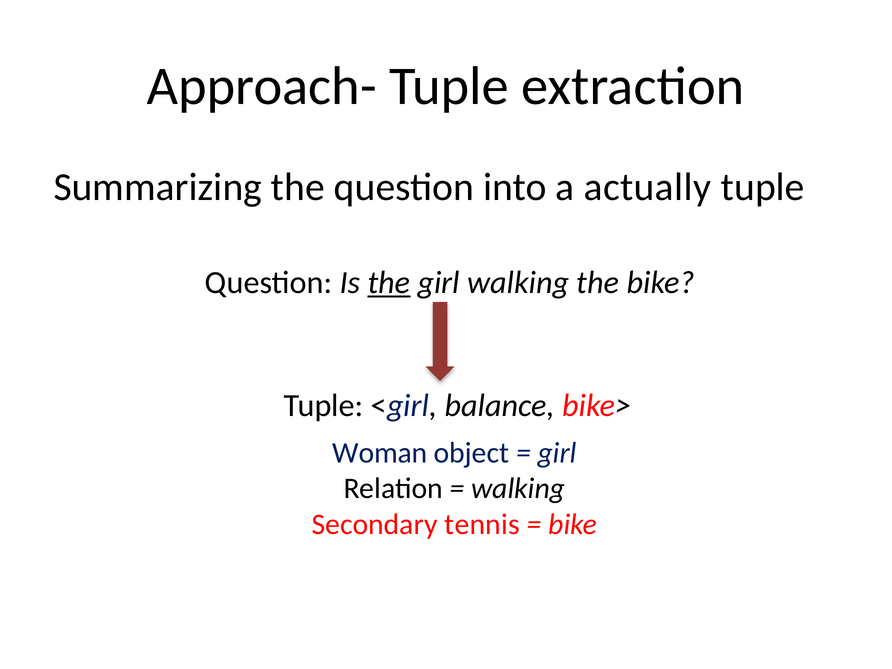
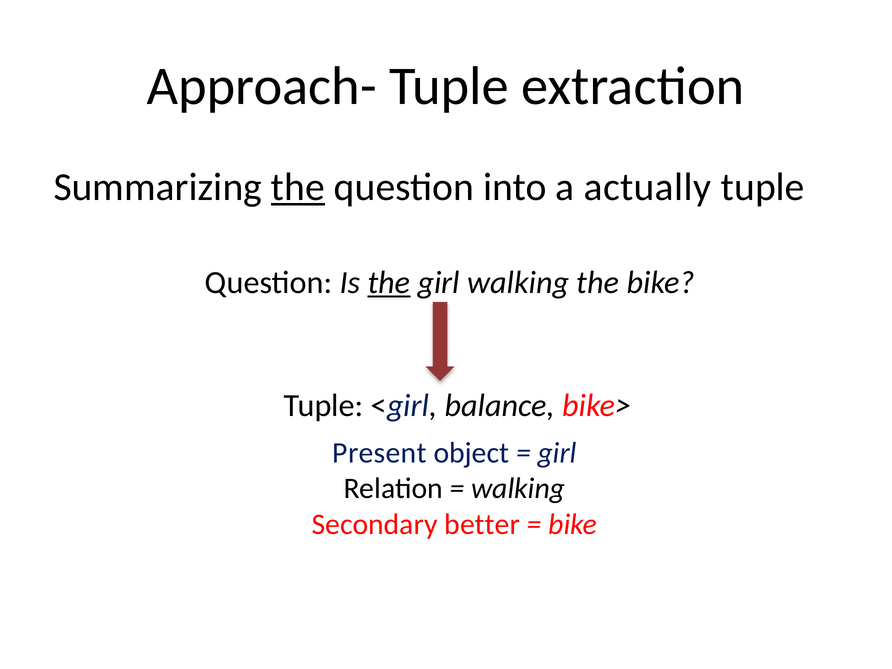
the at (298, 187) underline: none -> present
Woman: Woman -> Present
tennis: tennis -> better
